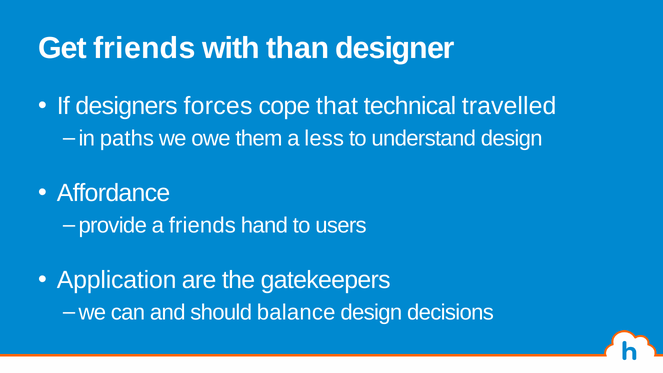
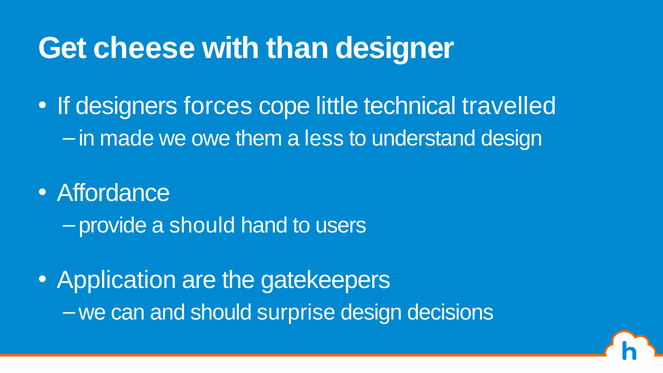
Get friends: friends -> cheese
that: that -> little
paths: paths -> made
a friends: friends -> should
balance: balance -> surprise
